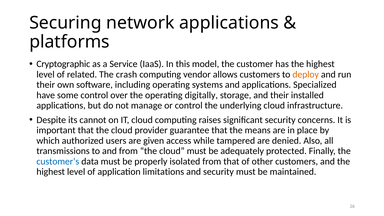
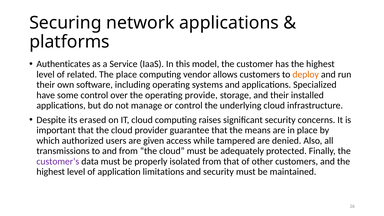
Cryptographic: Cryptographic -> Authenticates
The crash: crash -> place
digitally: digitally -> provide
cannot: cannot -> erased
customer’s colour: blue -> purple
